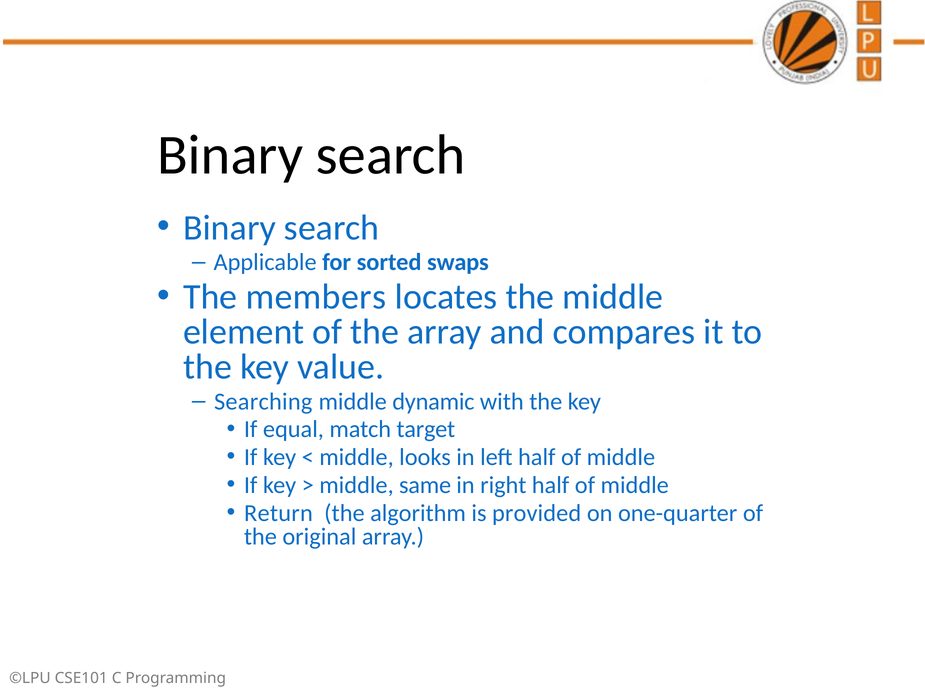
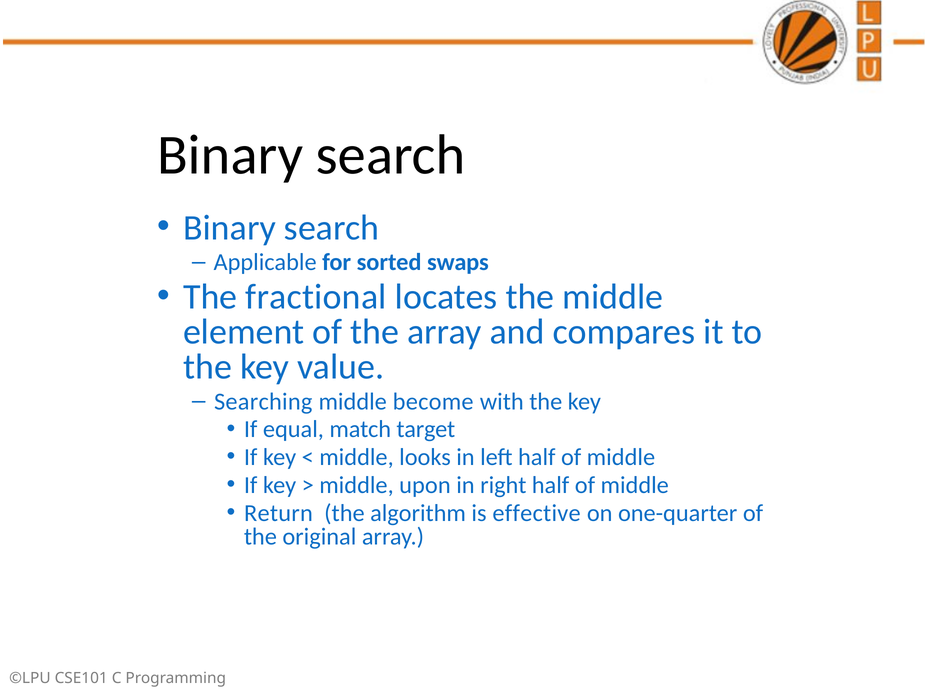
members: members -> fractional
dynamic: dynamic -> become
same: same -> upon
provided: provided -> effective
